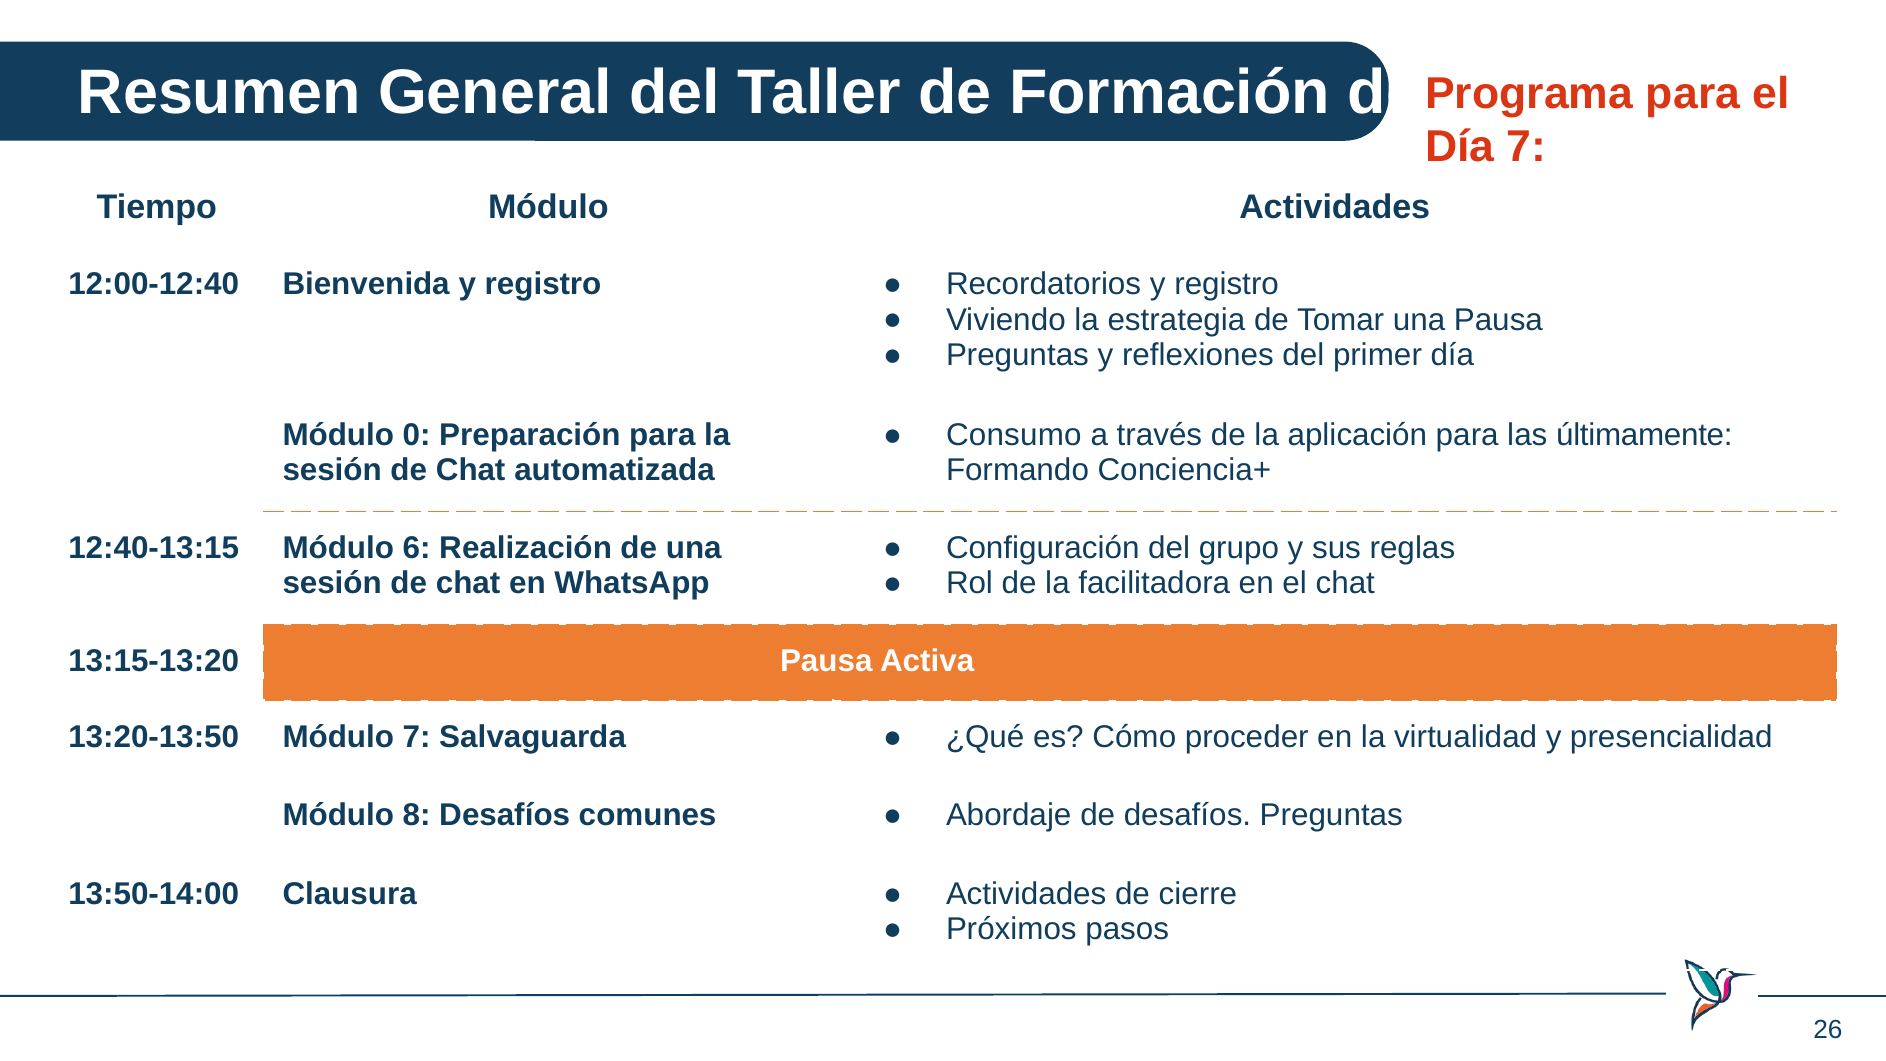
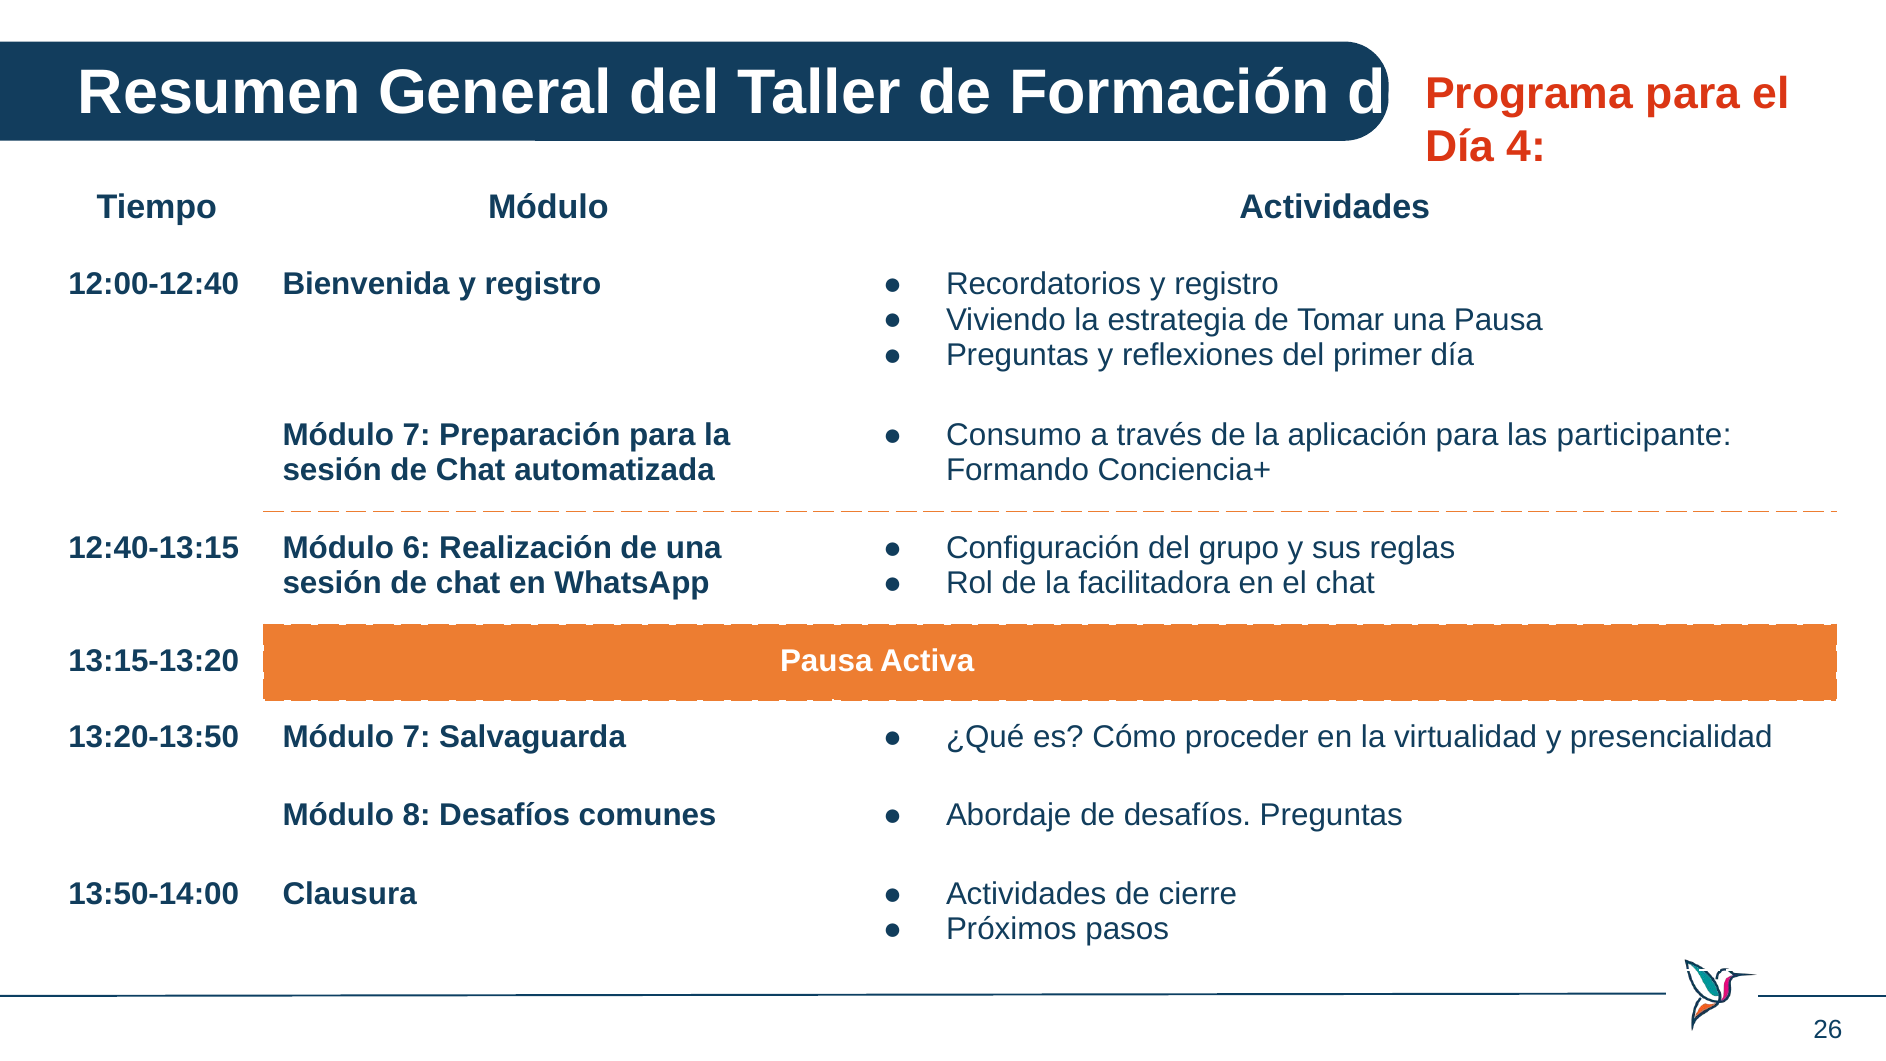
Día 7: 7 -> 4
últimamente: últimamente -> participante
0 at (417, 435): 0 -> 7
